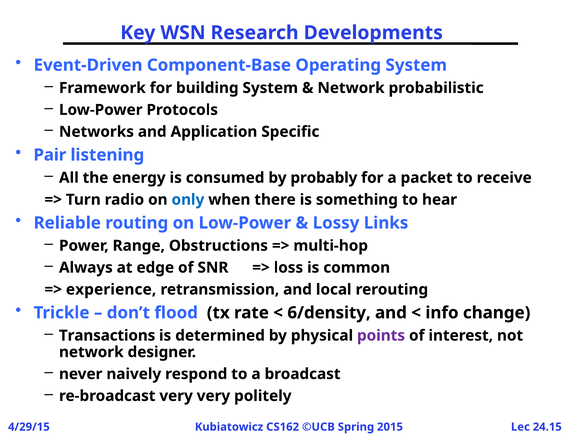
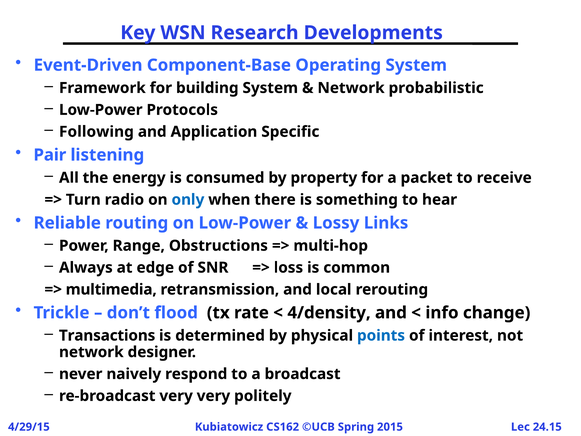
Networks: Networks -> Following
probably: probably -> property
experience: experience -> multimedia
6/density: 6/density -> 4/density
points colour: purple -> blue
